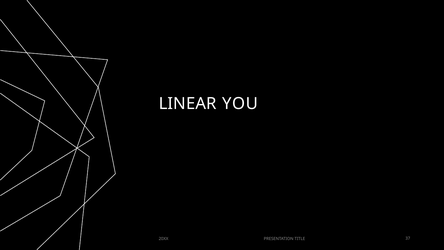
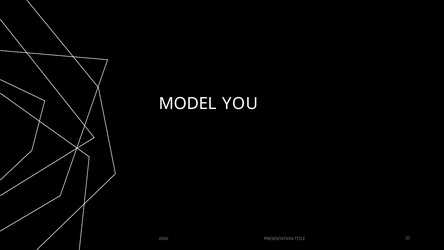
LINEAR: LINEAR -> MODEL
